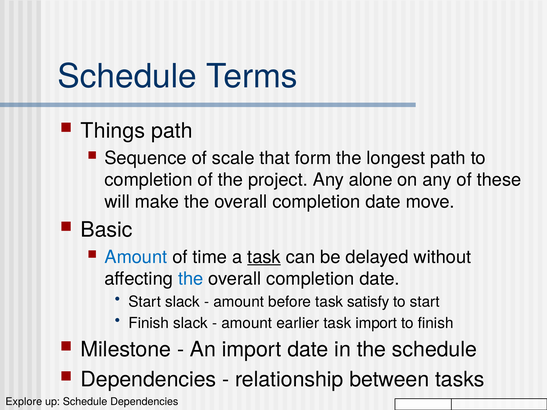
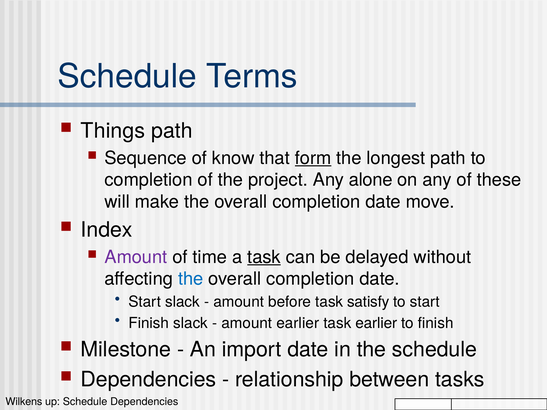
scale: scale -> know
form underline: none -> present
Basic: Basic -> Index
Amount at (136, 257) colour: blue -> purple
task import: import -> earlier
Explore: Explore -> Wilkens
